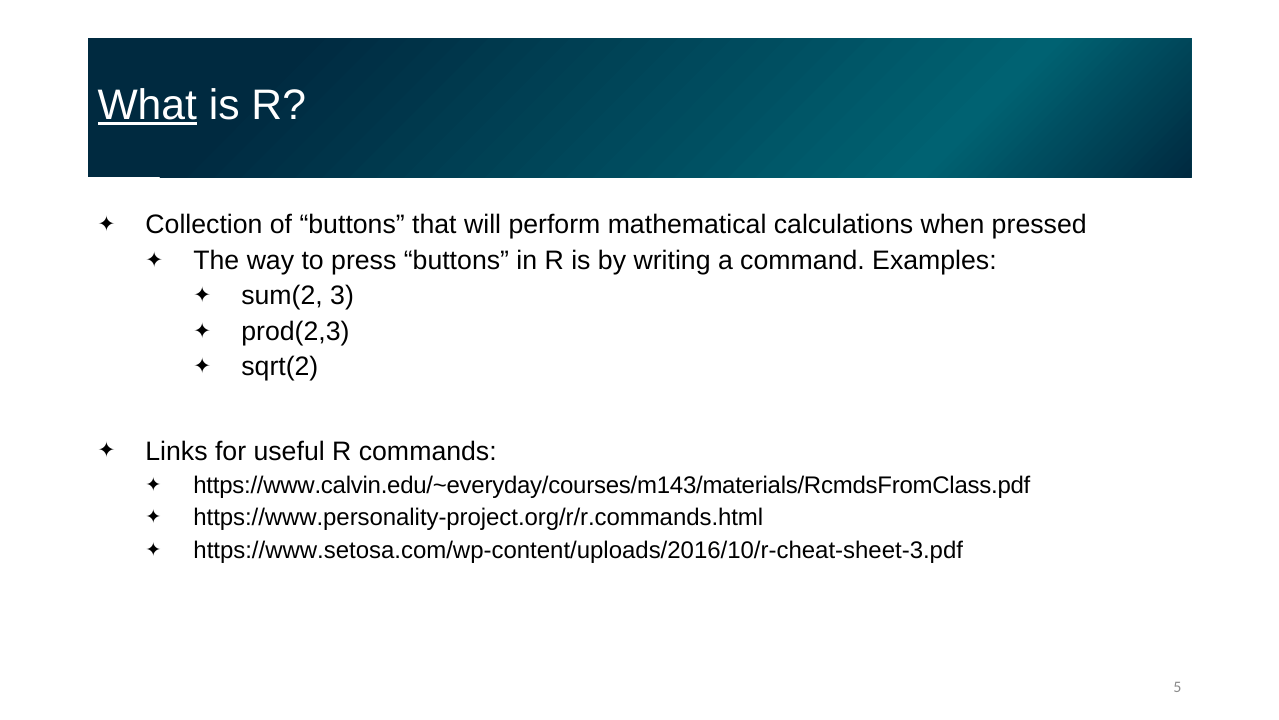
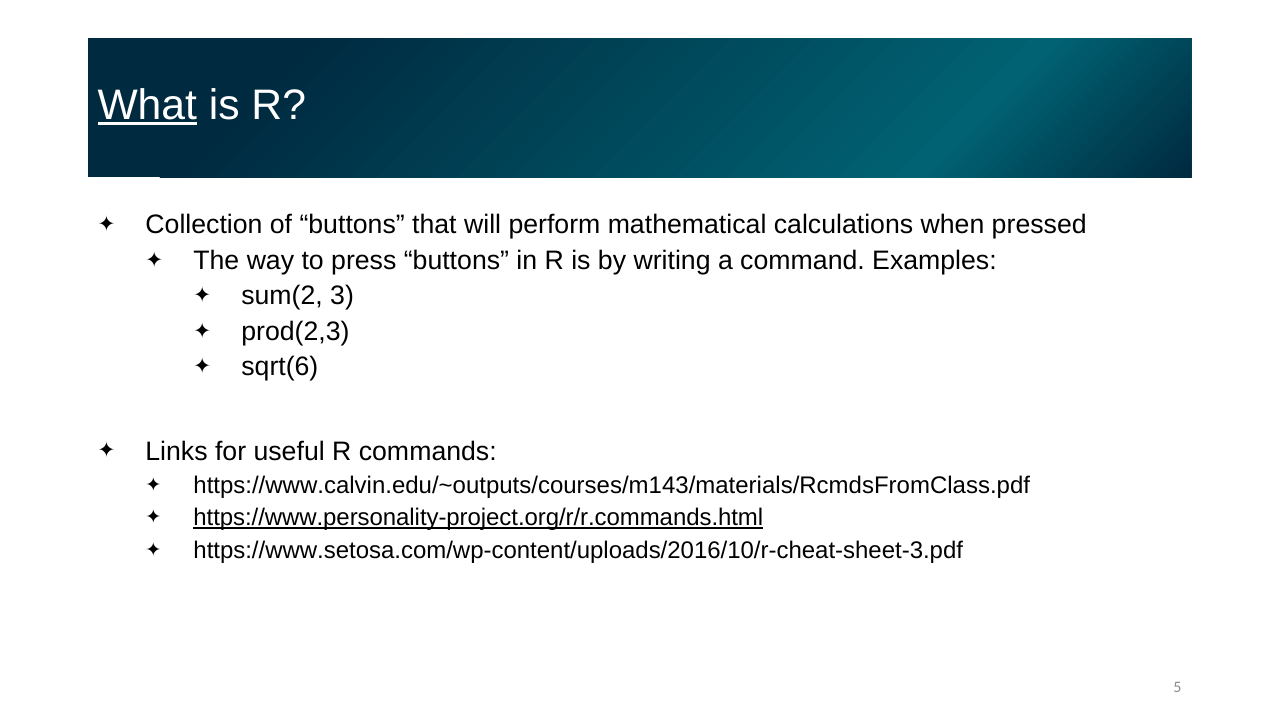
sqrt(2: sqrt(2 -> sqrt(6
https://www.calvin.edu/~everyday/courses/m143/materials/RcmdsFromClass.pdf: https://www.calvin.edu/~everyday/courses/m143/materials/RcmdsFromClass.pdf -> https://www.calvin.edu/~outputs/courses/m143/materials/RcmdsFromClass.pdf
https://www.personality-project.org/r/r.commands.html underline: none -> present
